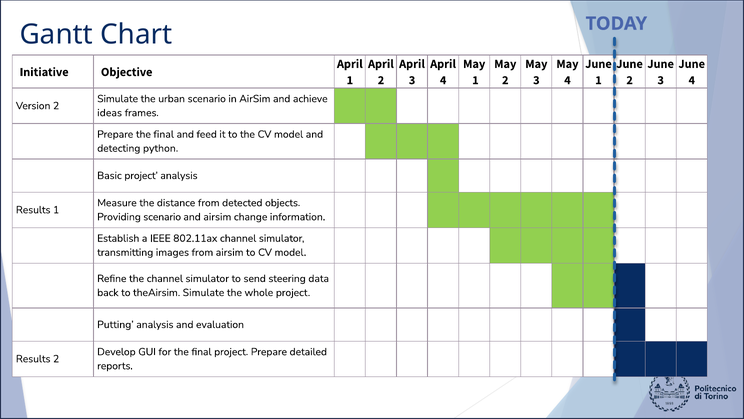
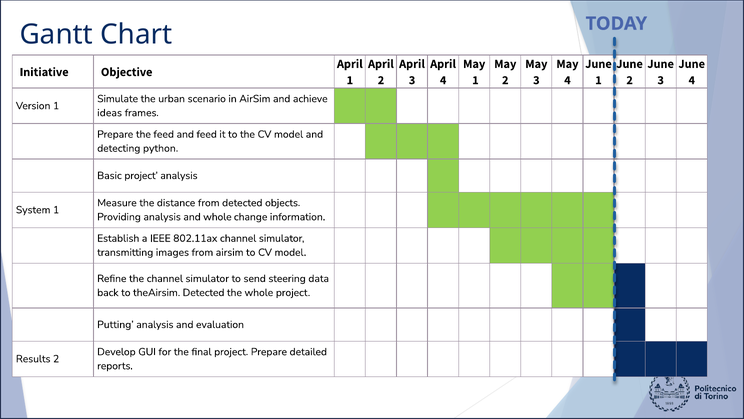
Version 2: 2 -> 1
Prepare the final: final -> feed
Results at (33, 210): Results -> System
Providing scenario: scenario -> analysis
and airsim: airsim -> whole
theAirsim Simulate: Simulate -> Detected
